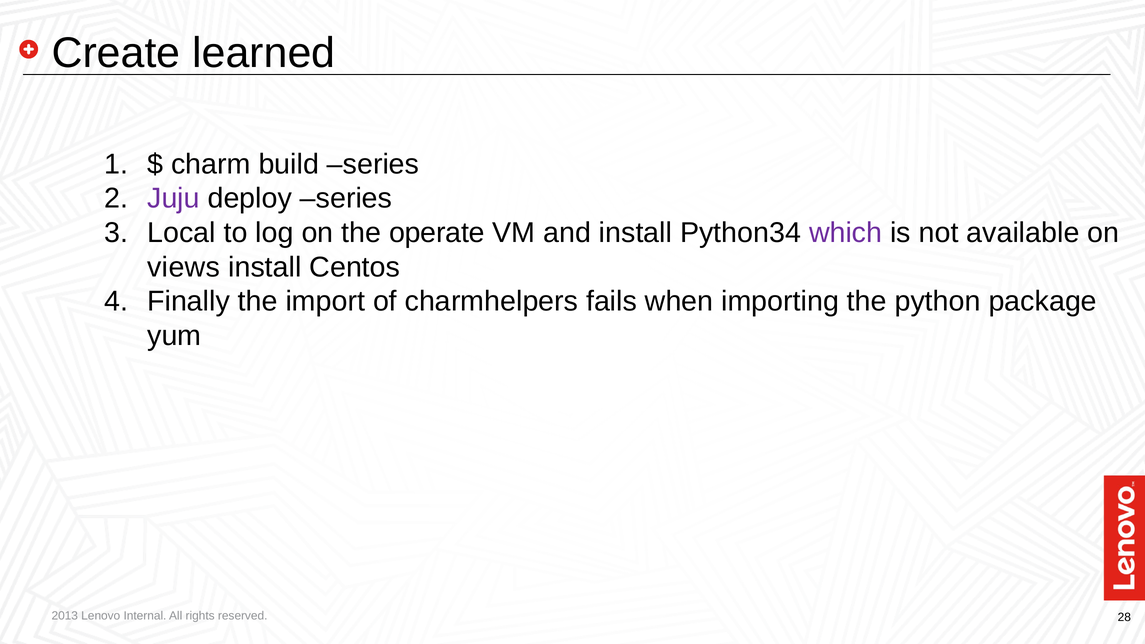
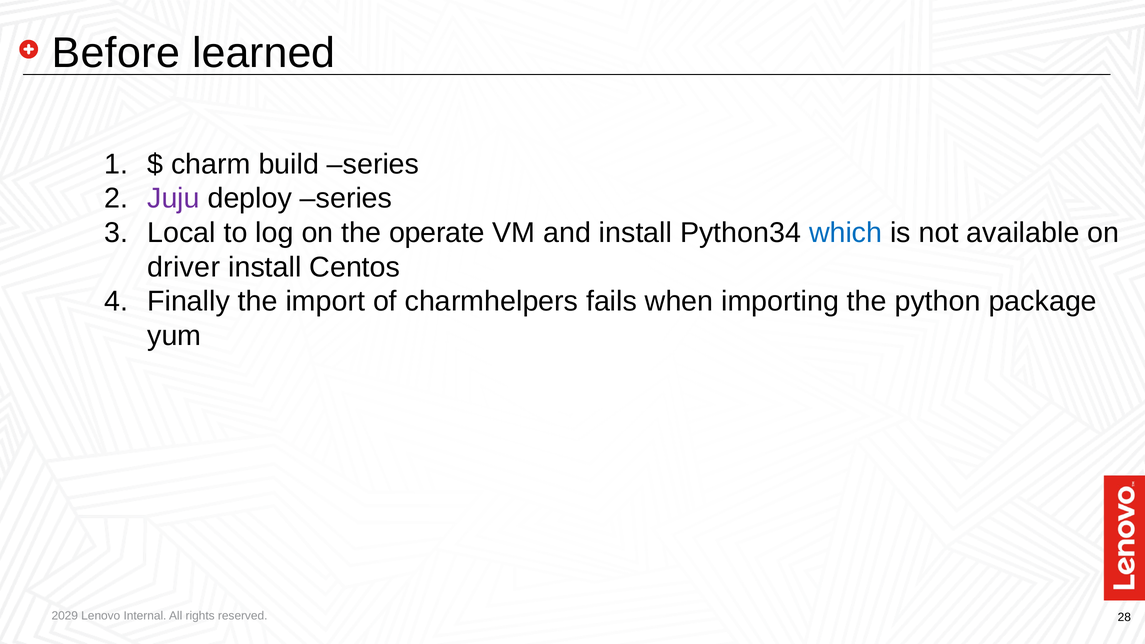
Create: Create -> Before
which colour: purple -> blue
views: views -> driver
2013: 2013 -> 2029
